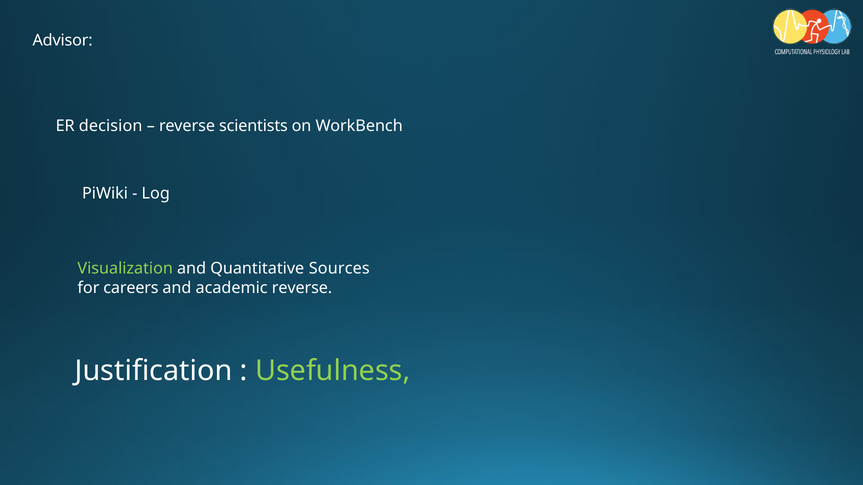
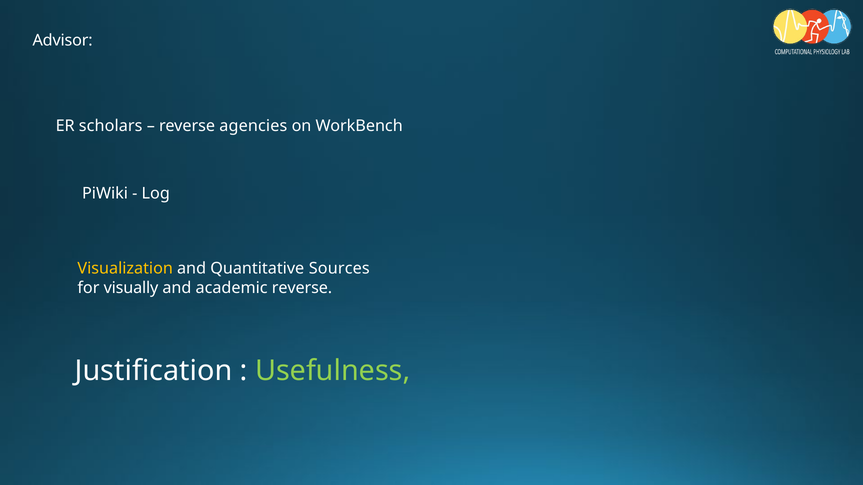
decision: decision -> scholars
scientists: scientists -> agencies
Visualization colour: light green -> yellow
careers: careers -> visually
